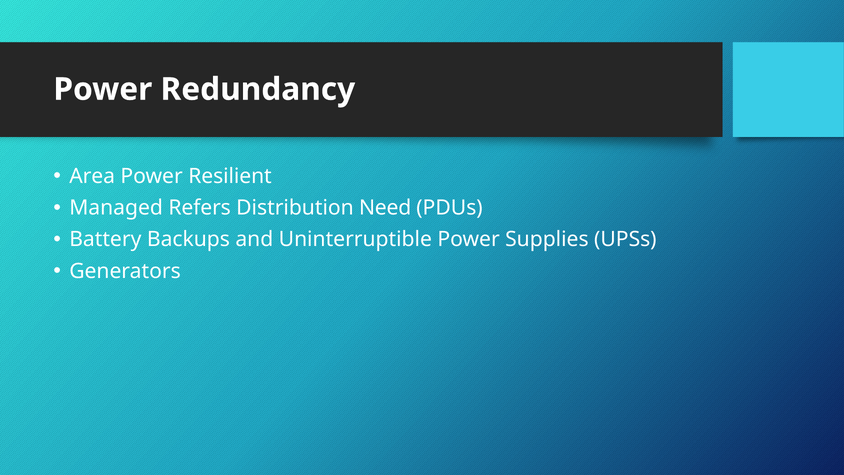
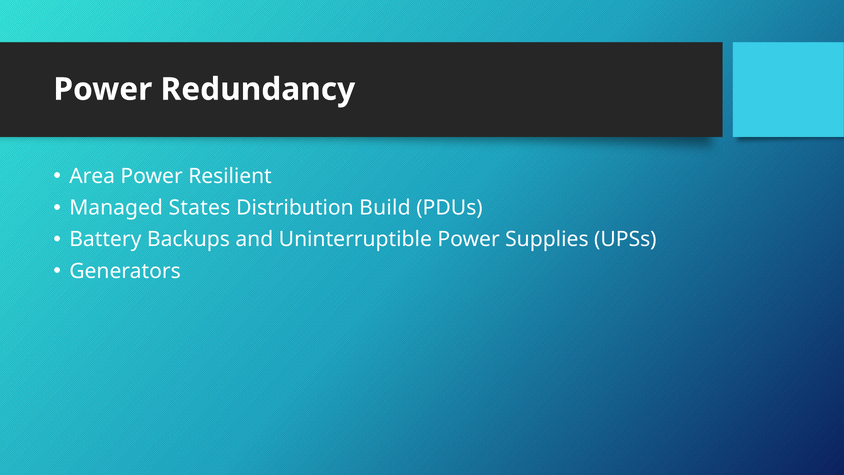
Refers: Refers -> States
Need: Need -> Build
